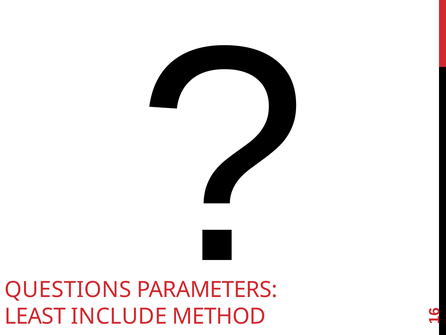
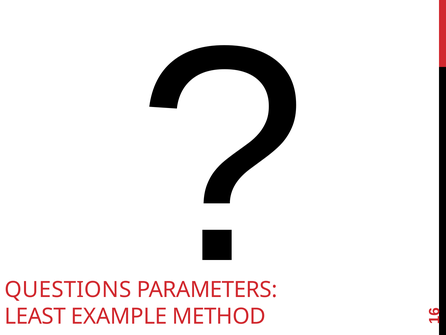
INCLUDE: INCLUDE -> EXAMPLE
